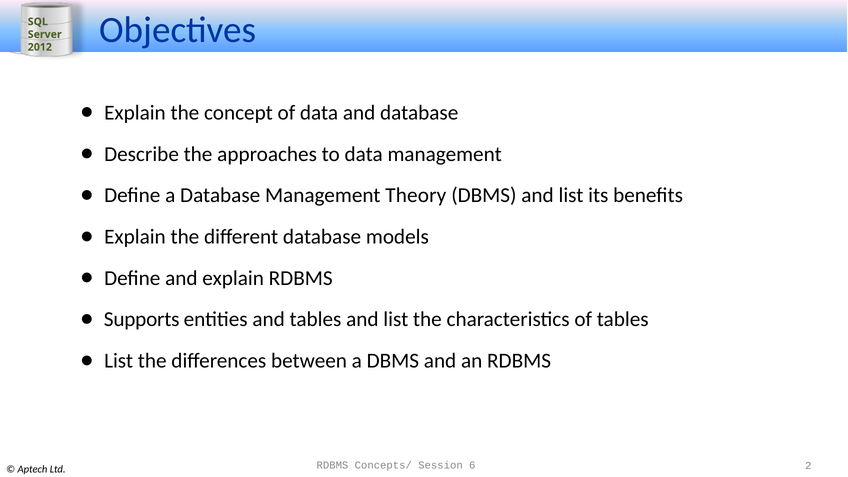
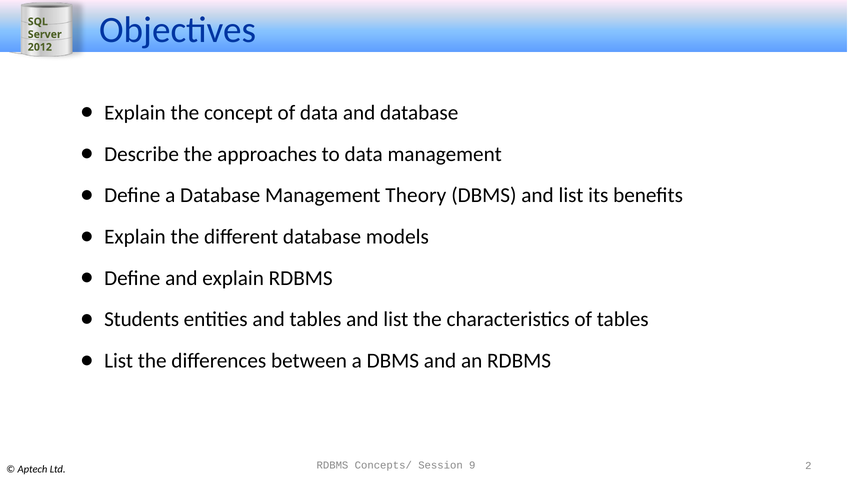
Supports: Supports -> Students
6: 6 -> 9
